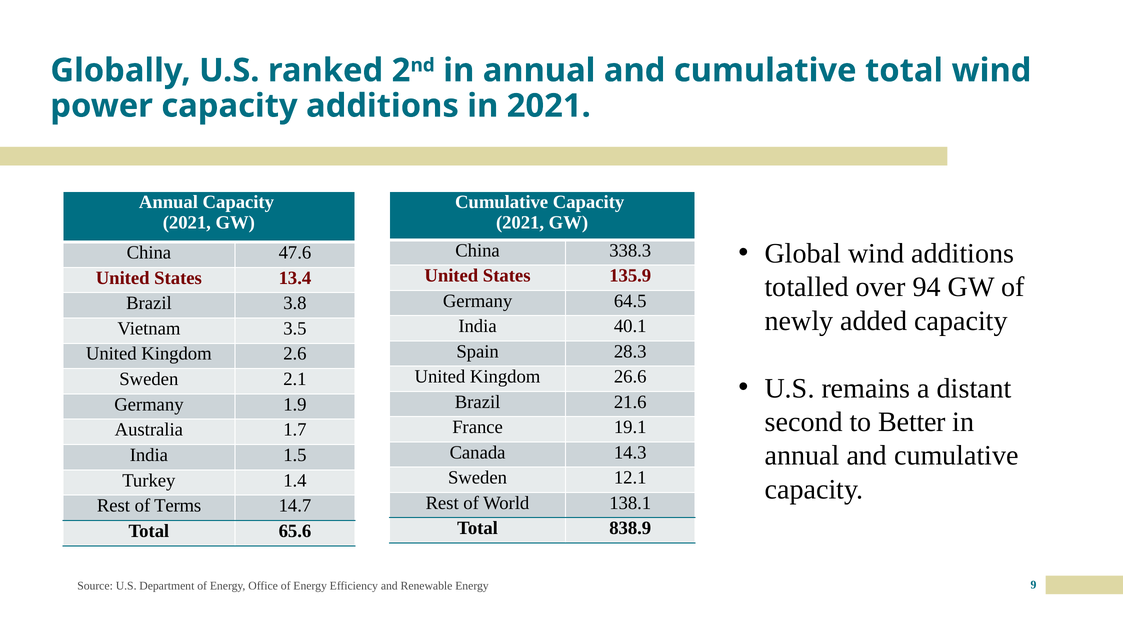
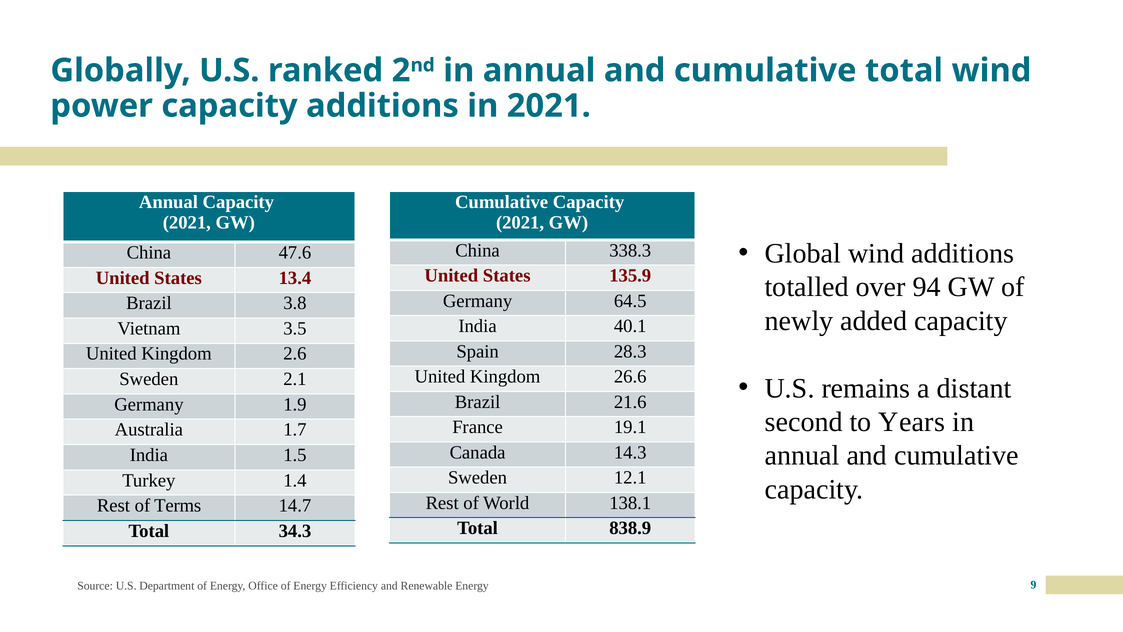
Better: Better -> Years
65.6: 65.6 -> 34.3
